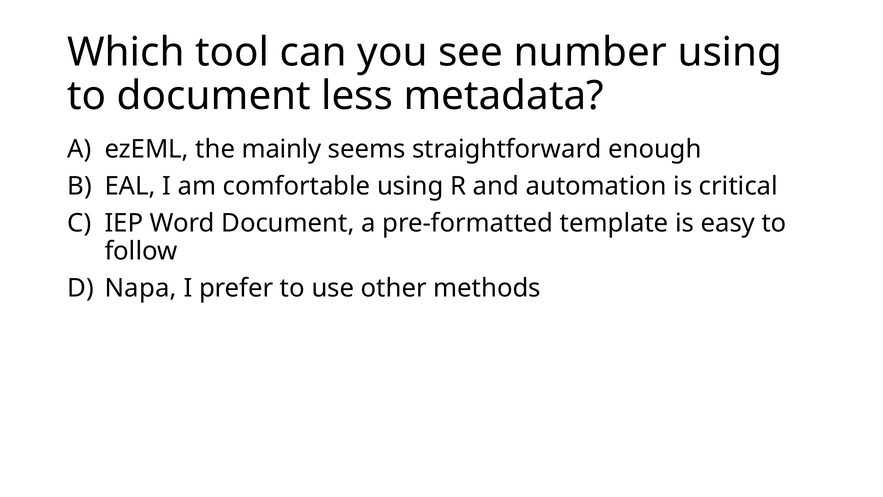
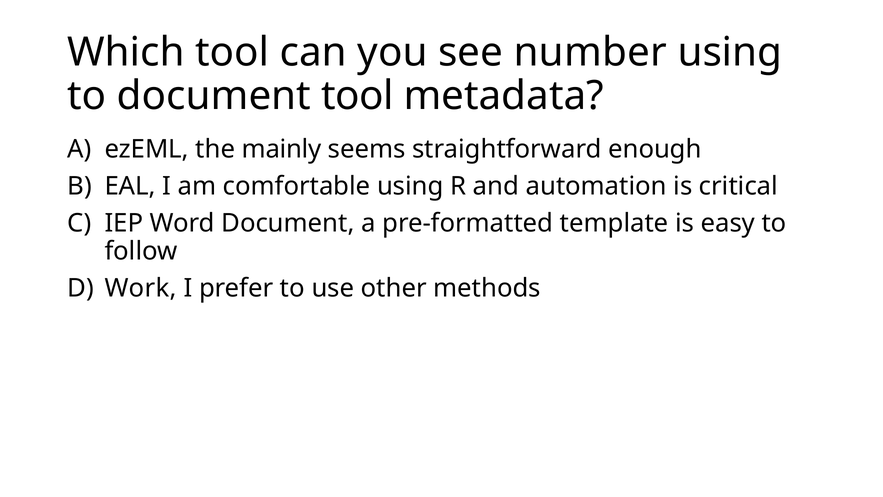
document less: less -> tool
Napa: Napa -> Work
